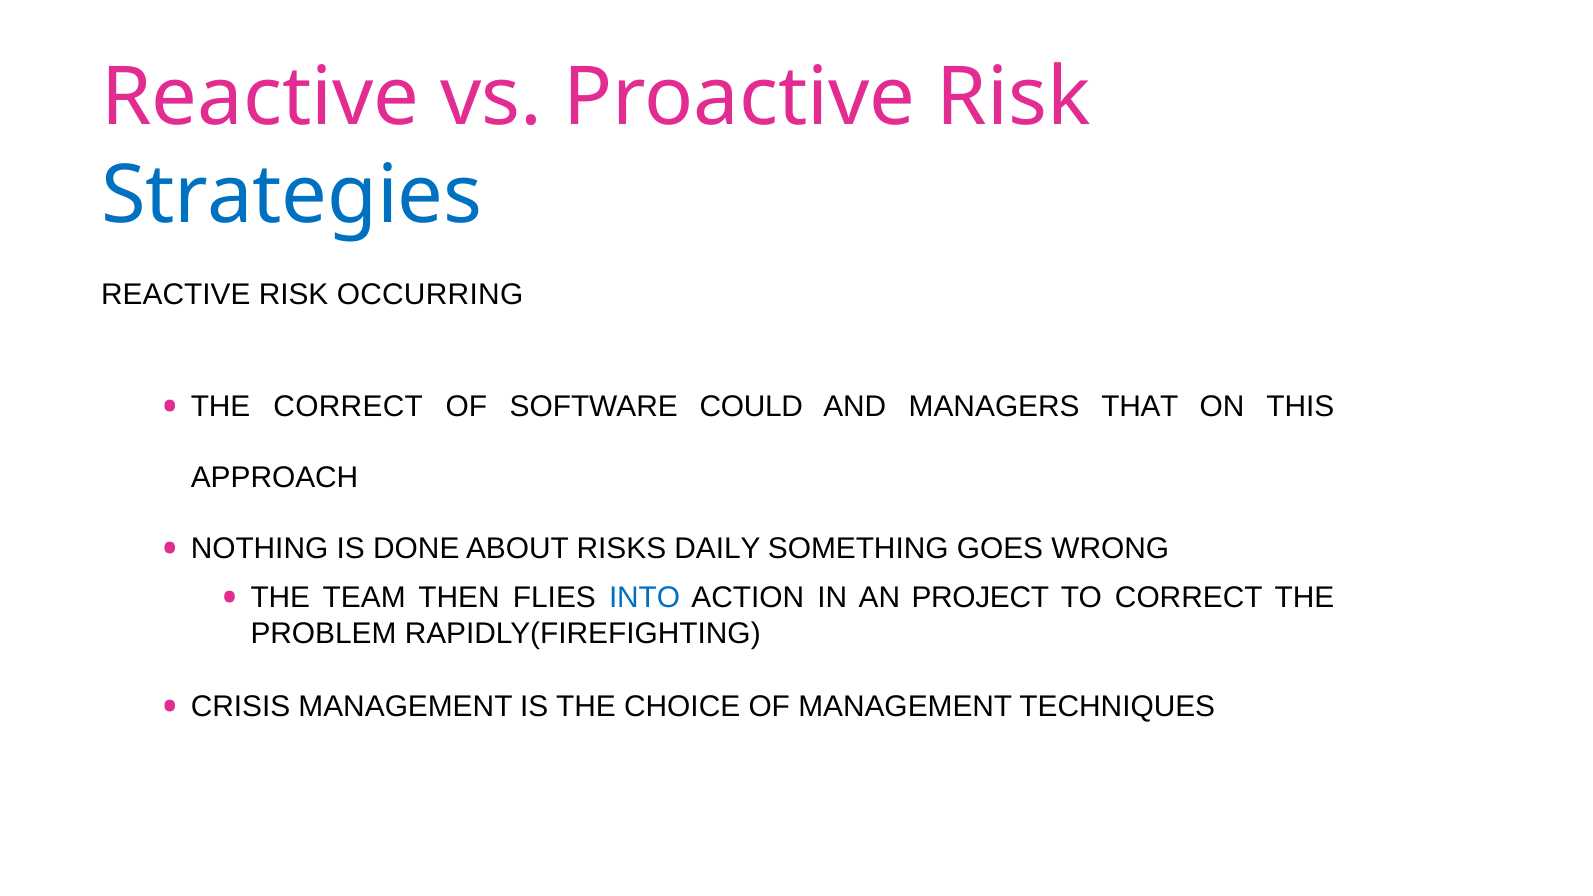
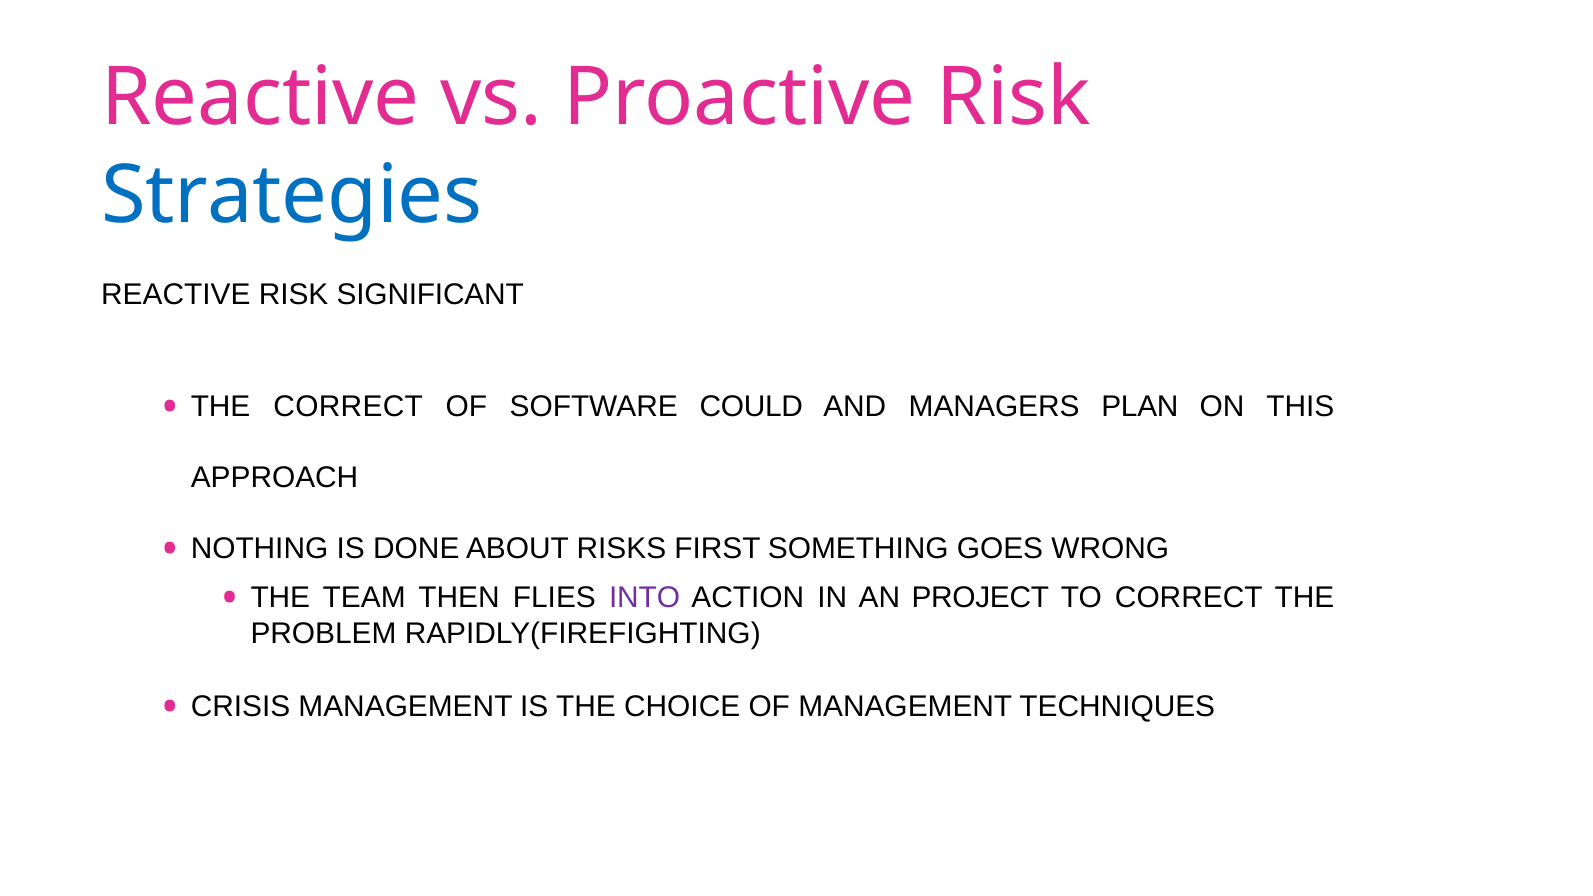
OCCURRING: OCCURRING -> SIGNIFICANT
THAT: THAT -> PLAN
DAILY: DAILY -> FIRST
INTO colour: blue -> purple
